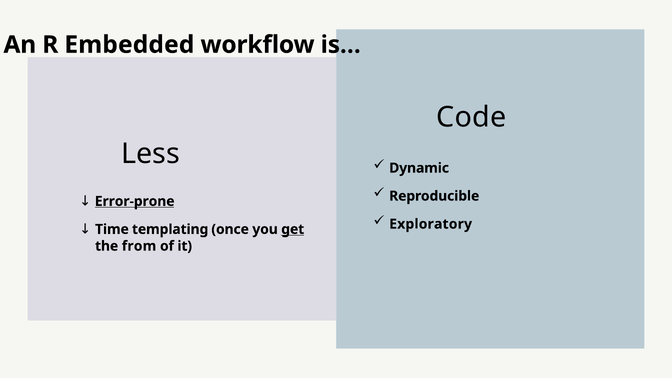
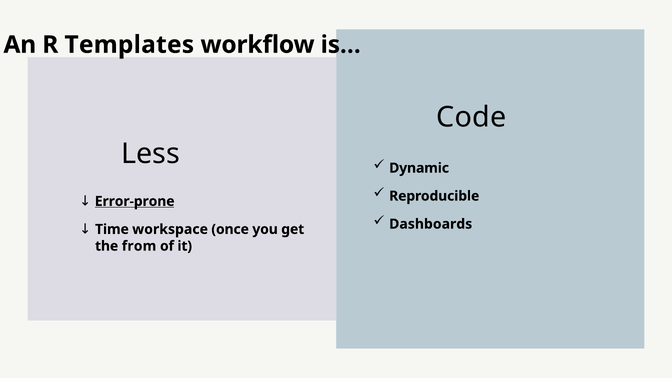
Embedded: Embedded -> Templates
Exploratory: Exploratory -> Dashboards
templating: templating -> workspace
get underline: present -> none
